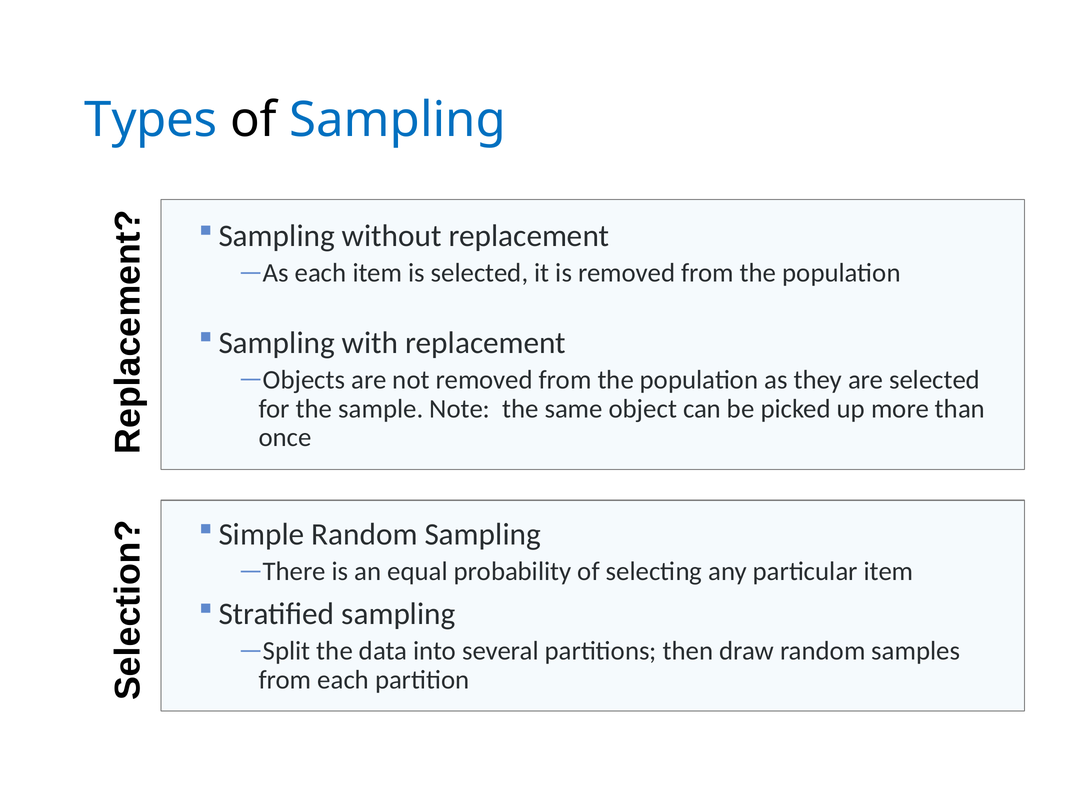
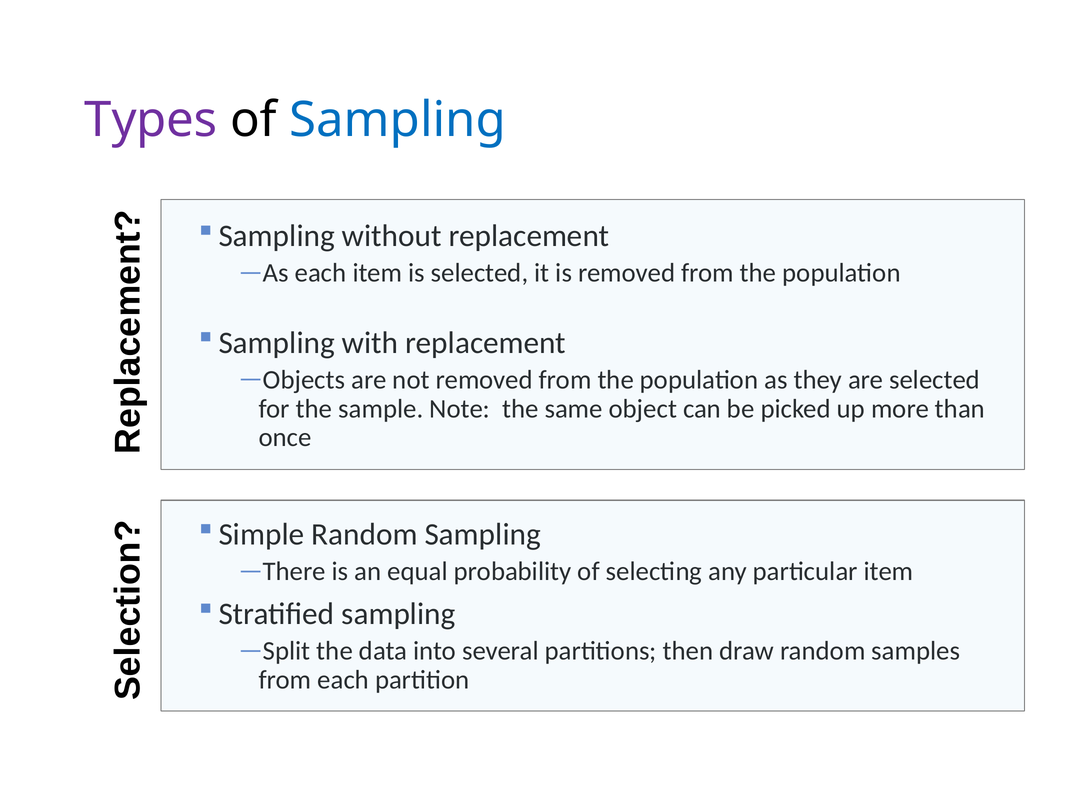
Types colour: blue -> purple
